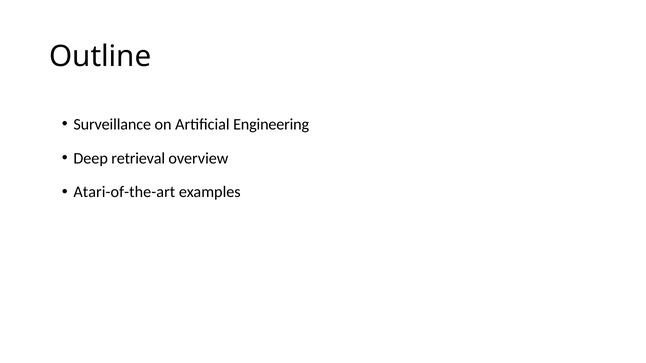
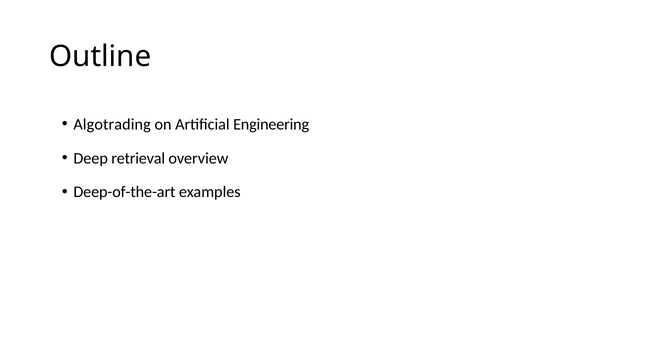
Surveillance: Surveillance -> Algotrading
Atari-of-the-art: Atari-of-the-art -> Deep-of-the-art
